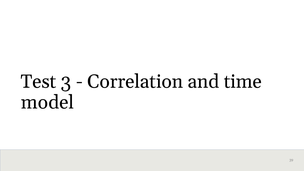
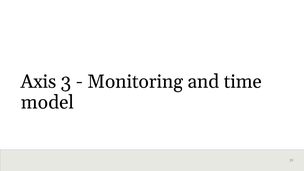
Test: Test -> Axis
Correlation: Correlation -> Monitoring
